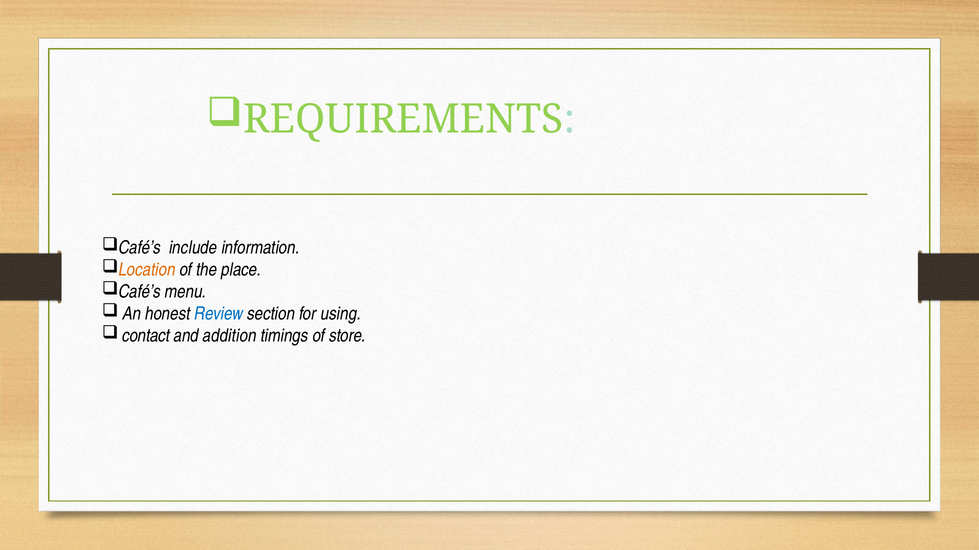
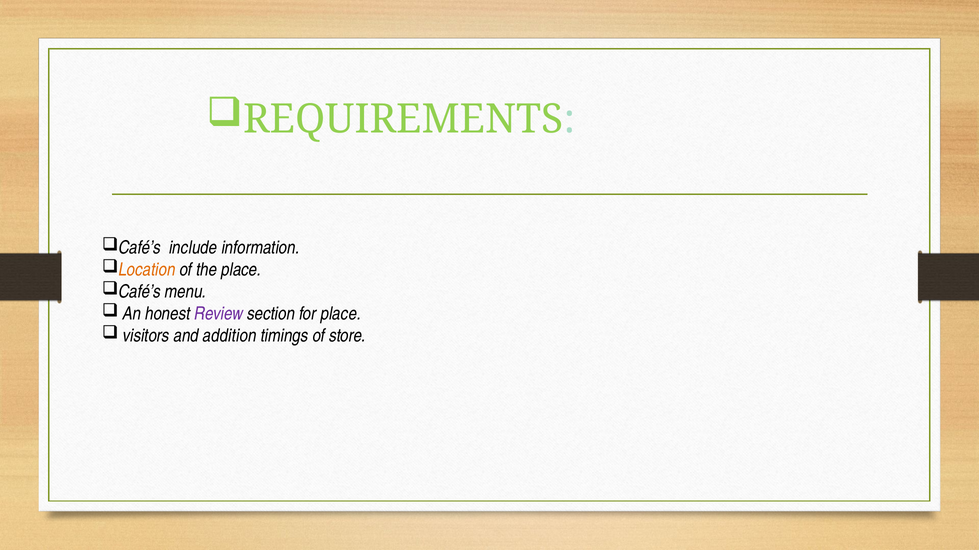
Review colour: blue -> purple
for using: using -> place
contact: contact -> visitors
